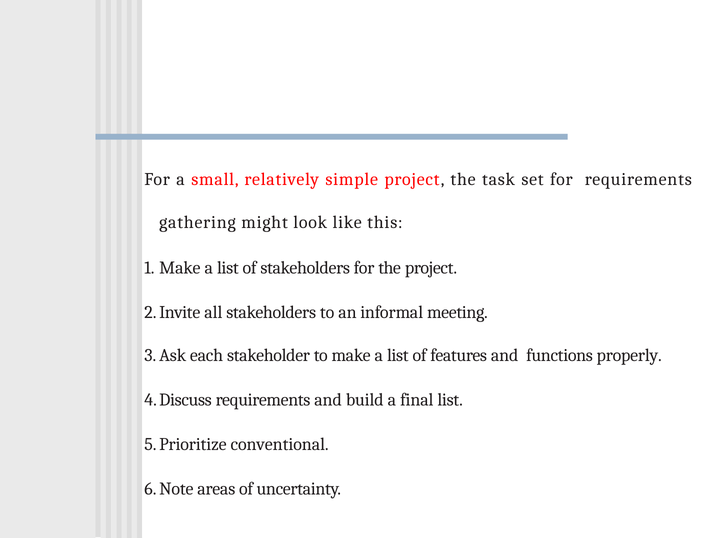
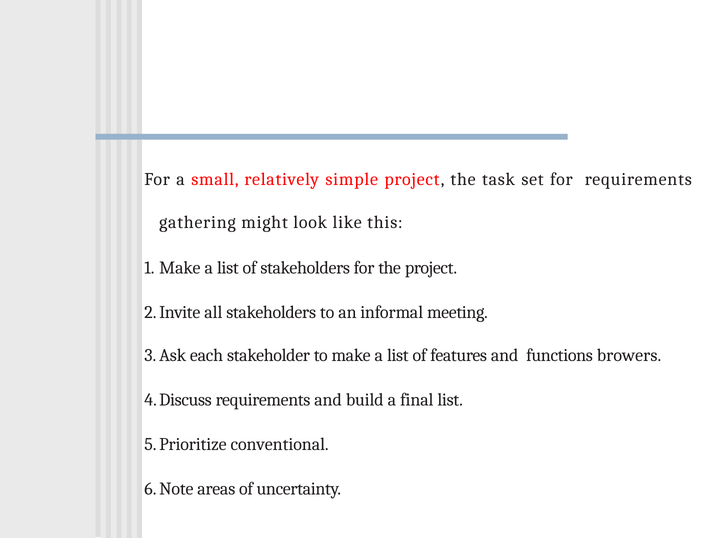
properly: properly -> browers
